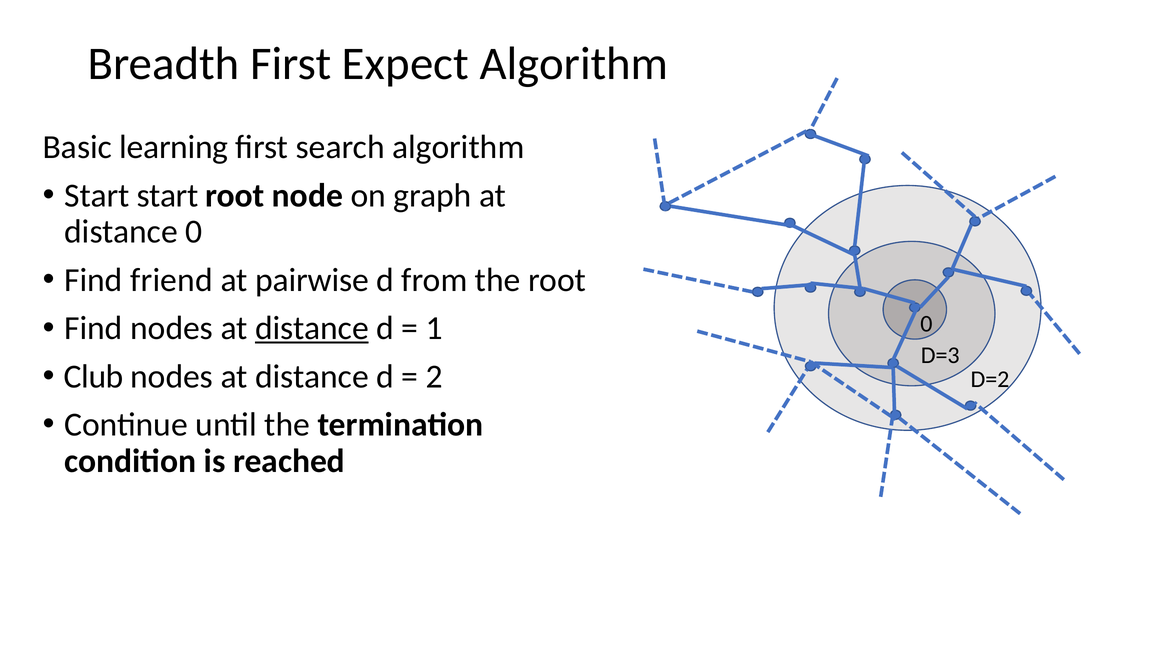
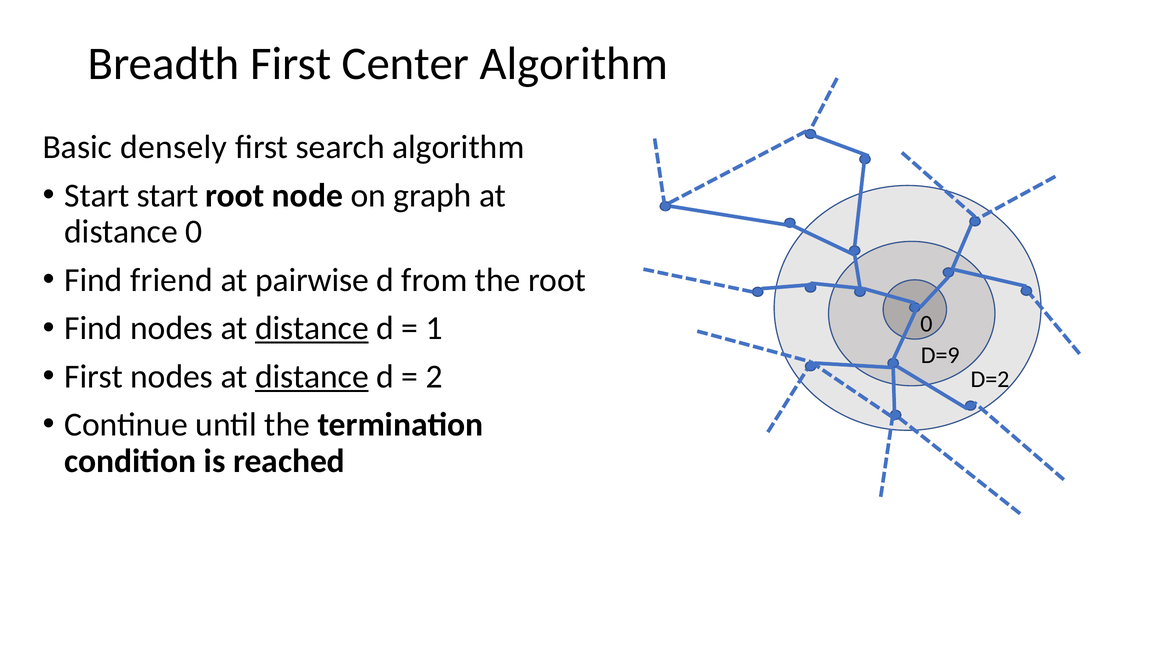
Expect: Expect -> Center
learning: learning -> densely
D=3: D=3 -> D=9
Club at (94, 377): Club -> First
distance at (312, 377) underline: none -> present
